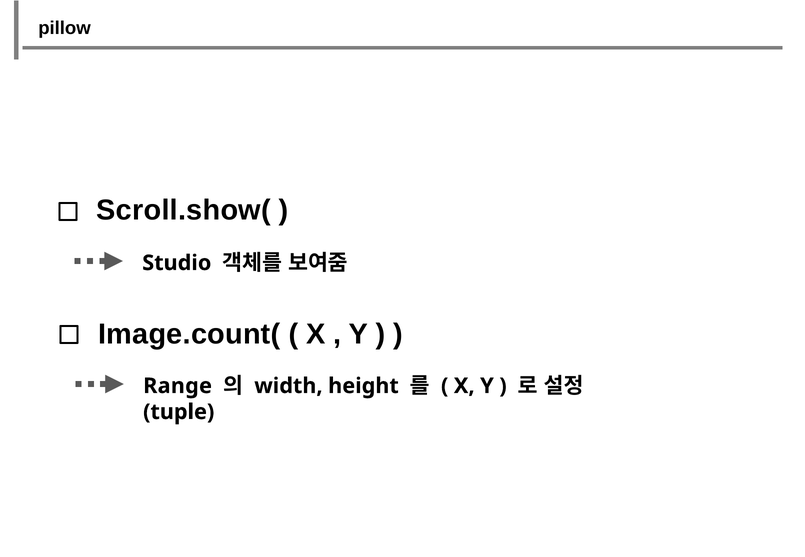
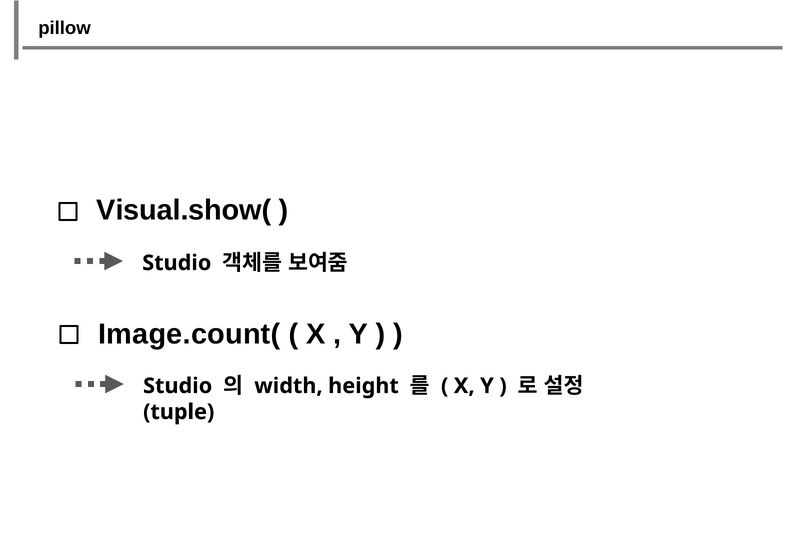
Scroll.show(: Scroll.show( -> Visual.show(
Range at (178, 386): Range -> Studio
